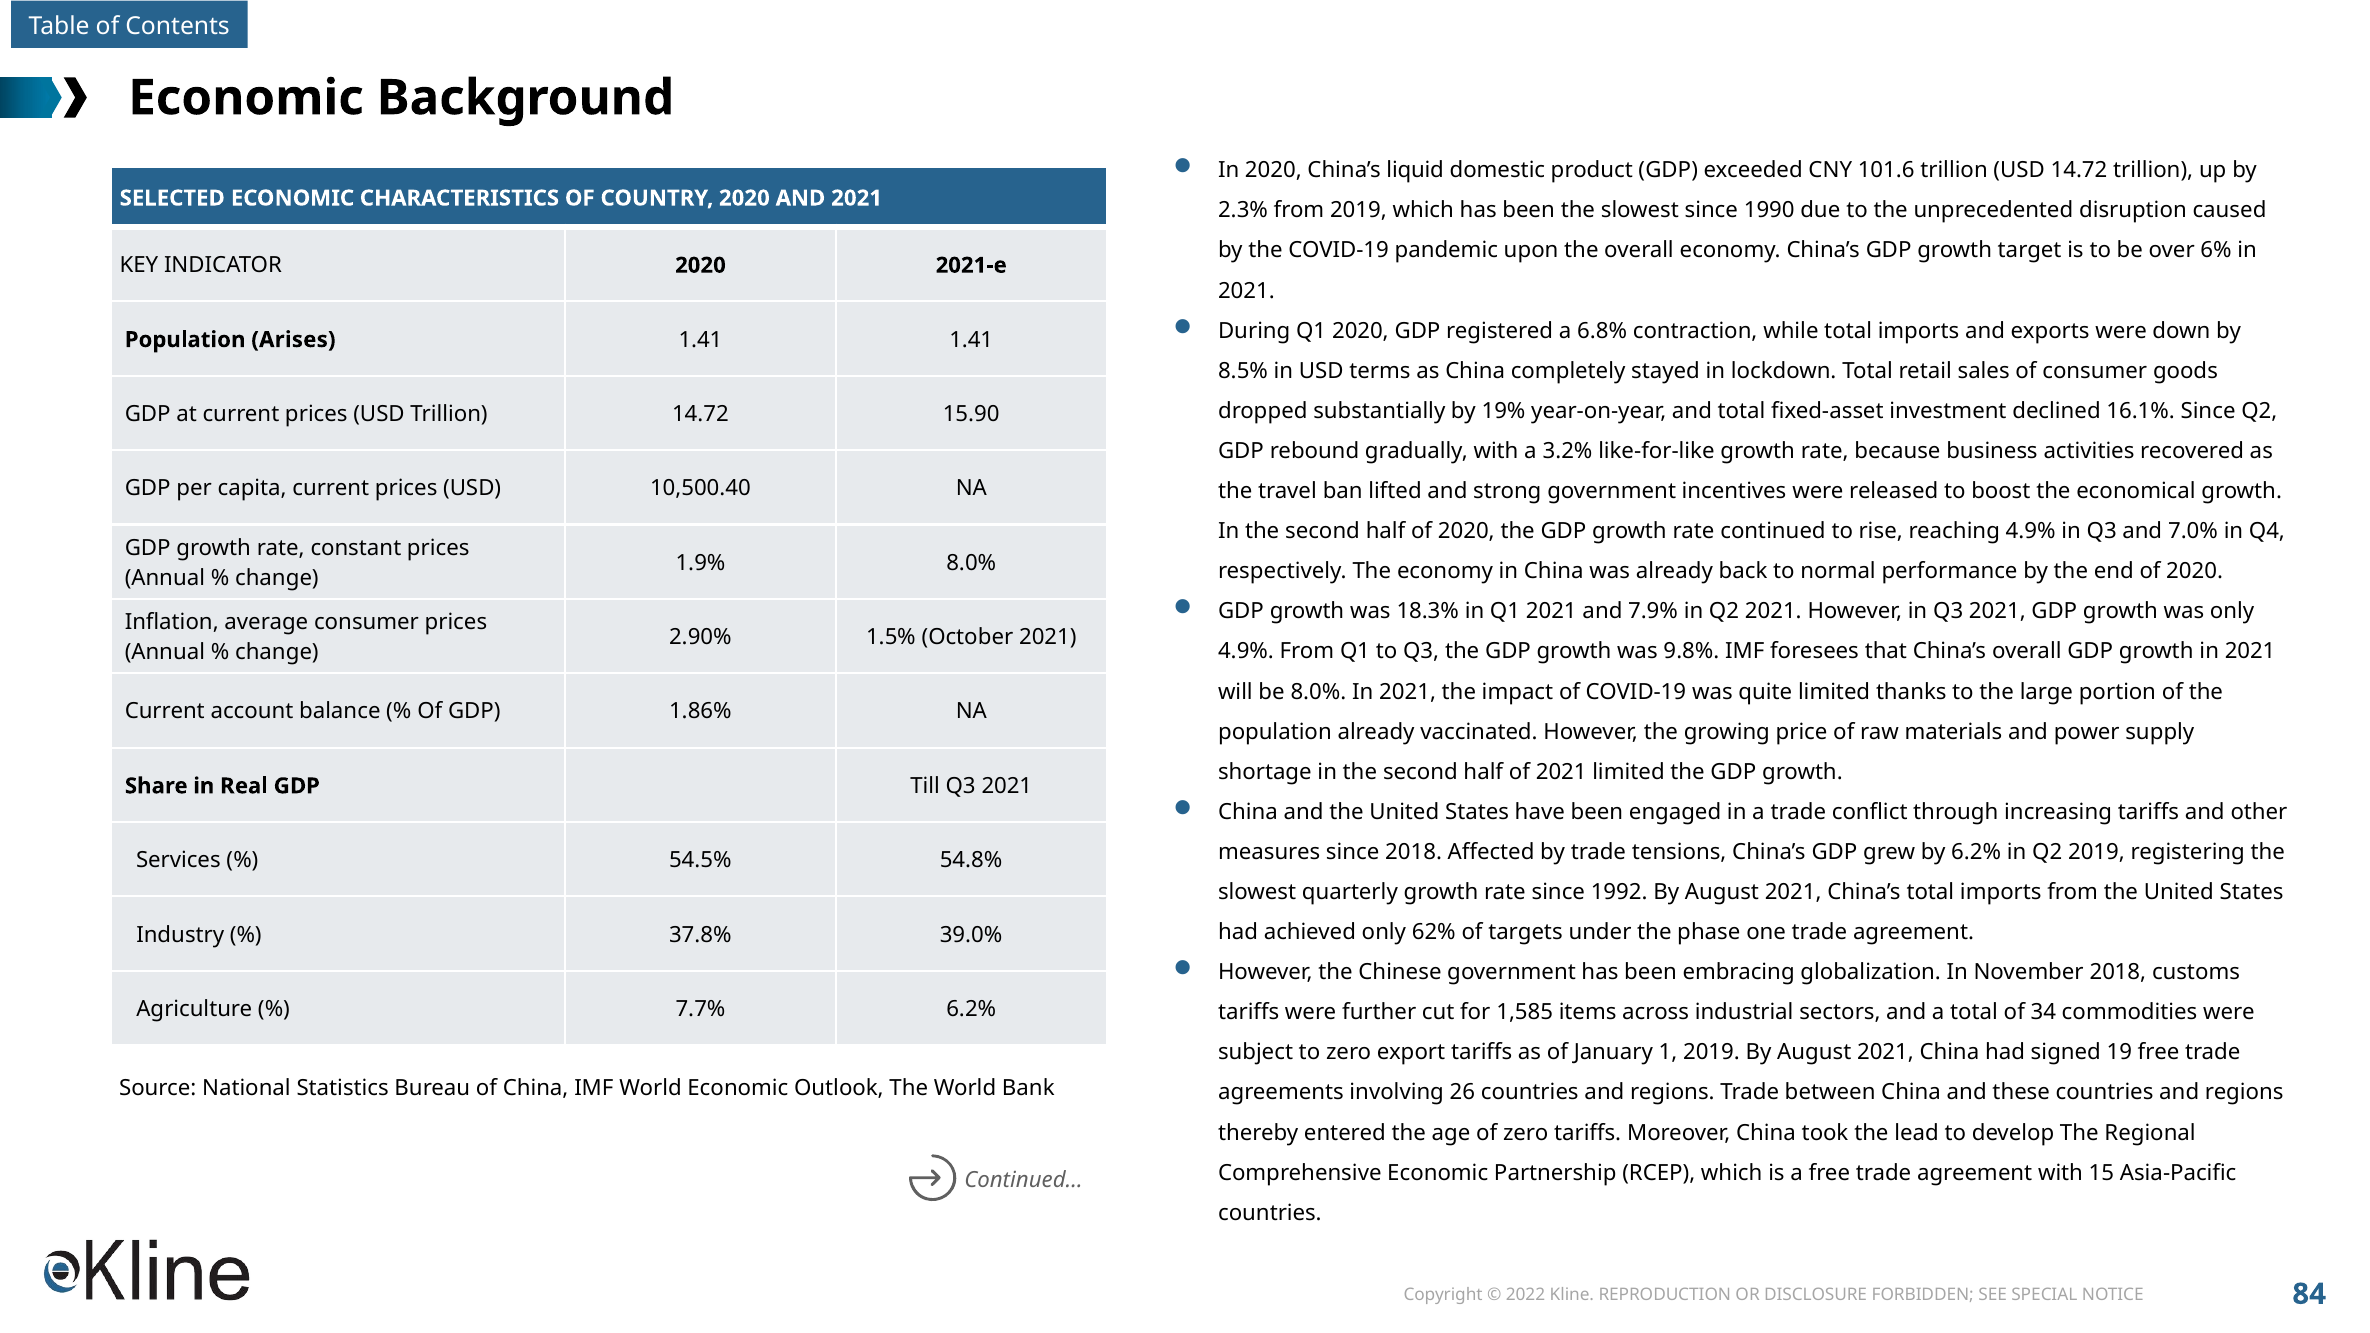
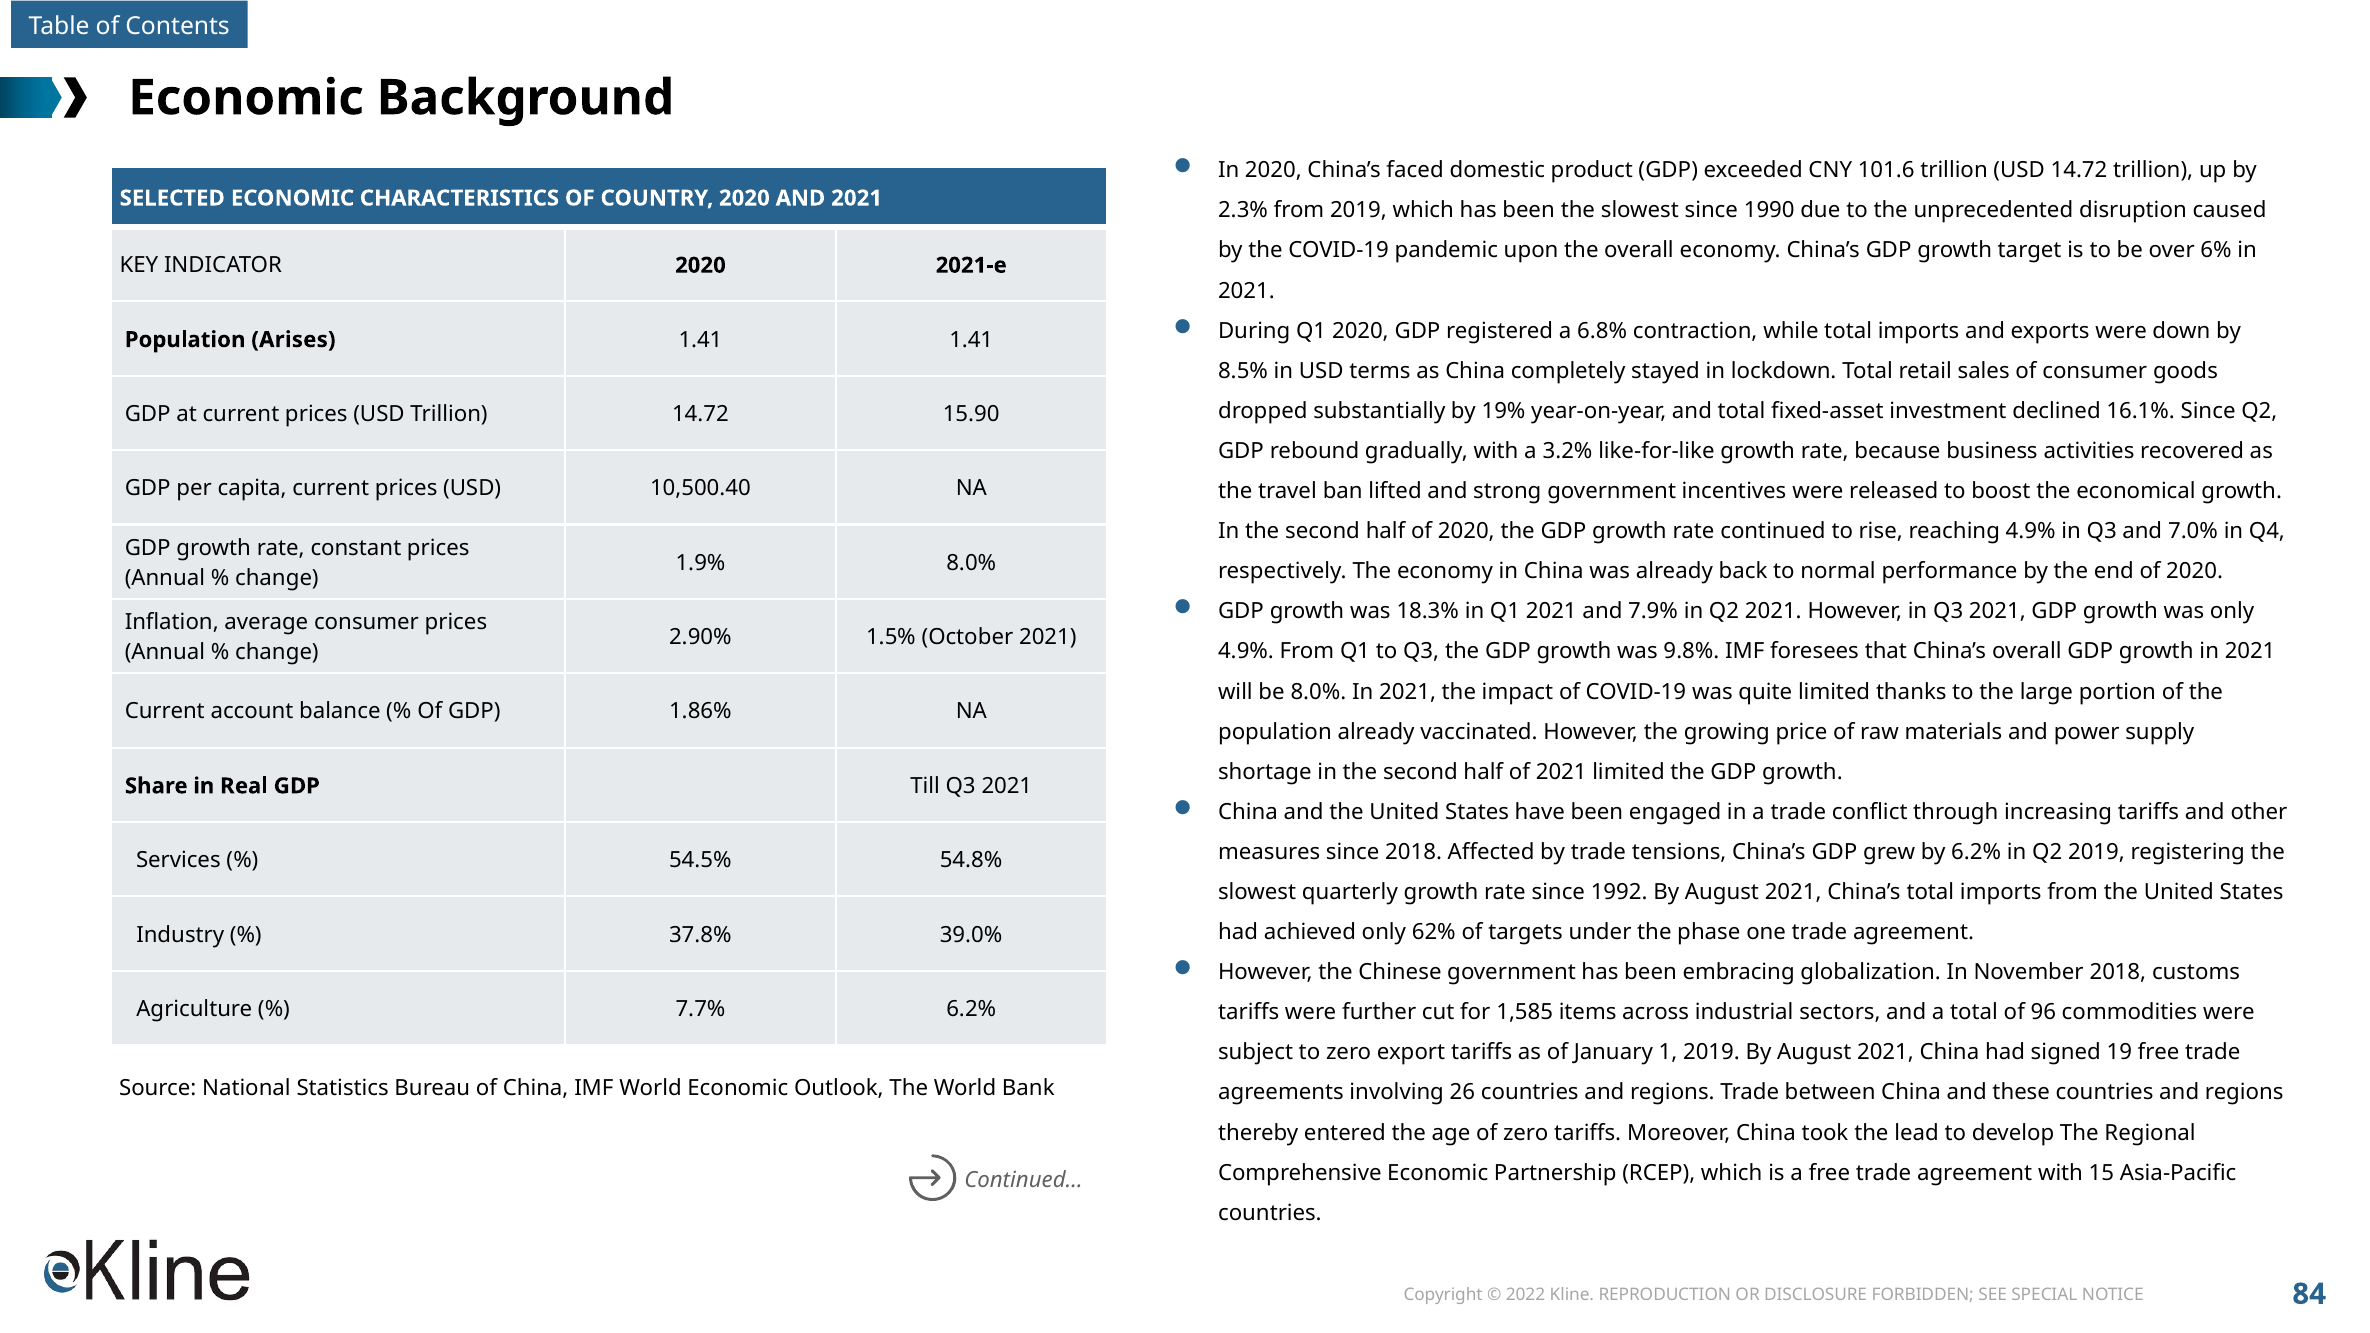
liquid: liquid -> faced
34: 34 -> 96
